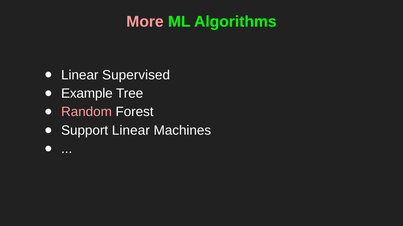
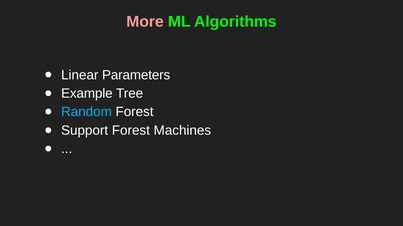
Supervised: Supervised -> Parameters
Random colour: pink -> light blue
Support Linear: Linear -> Forest
